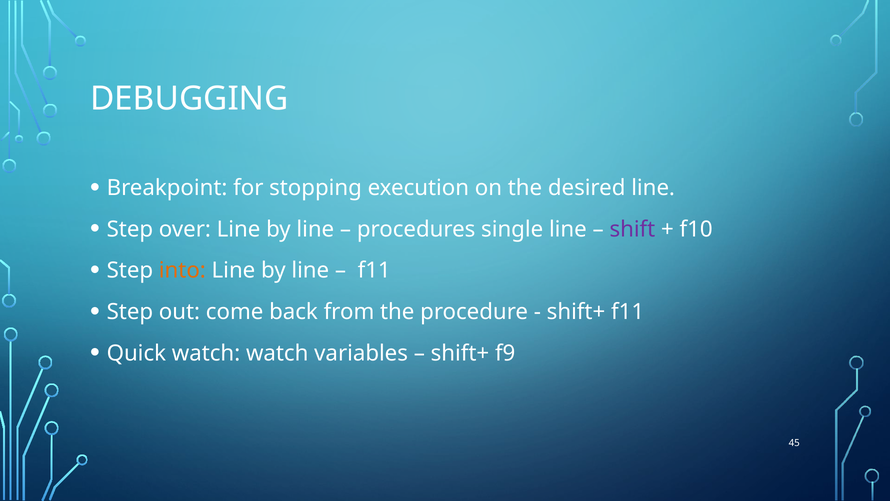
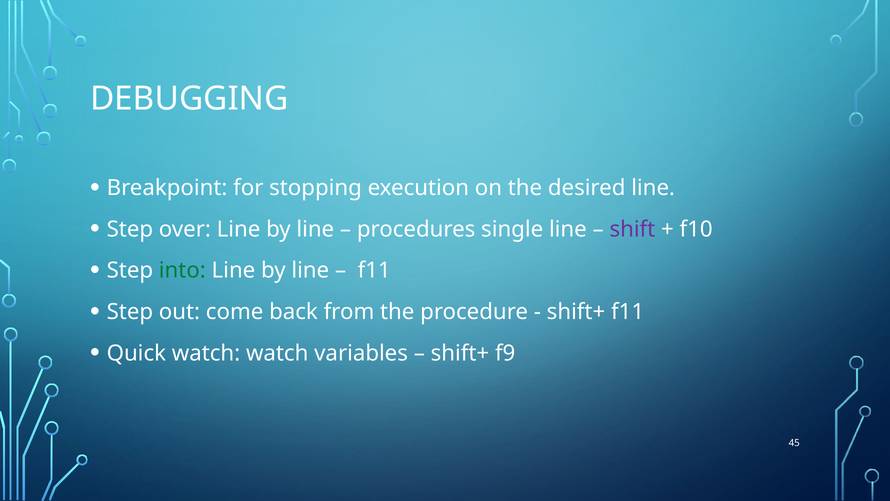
into colour: orange -> green
